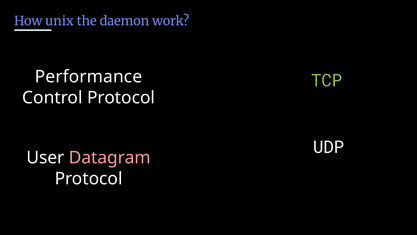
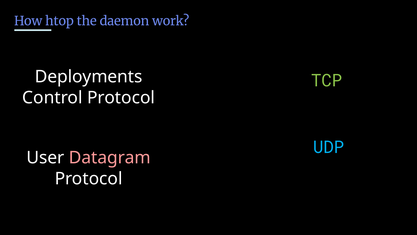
unix: unix -> htop
Performance: Performance -> Deployments
UDP colour: white -> light blue
